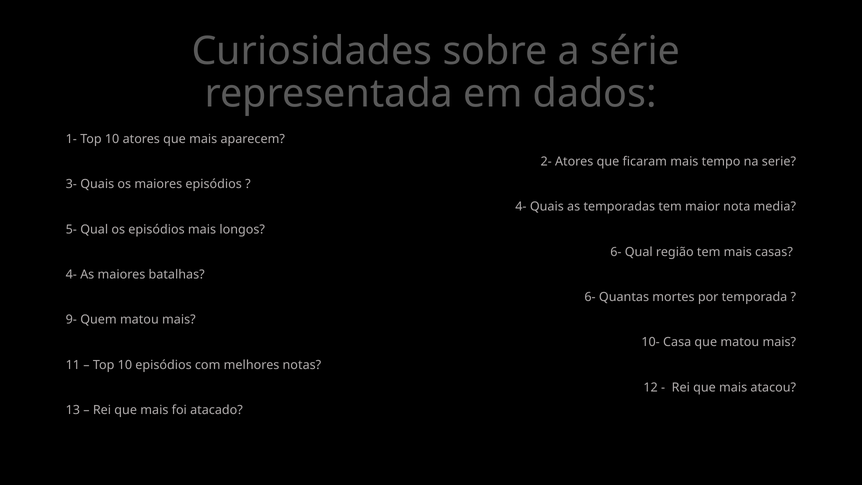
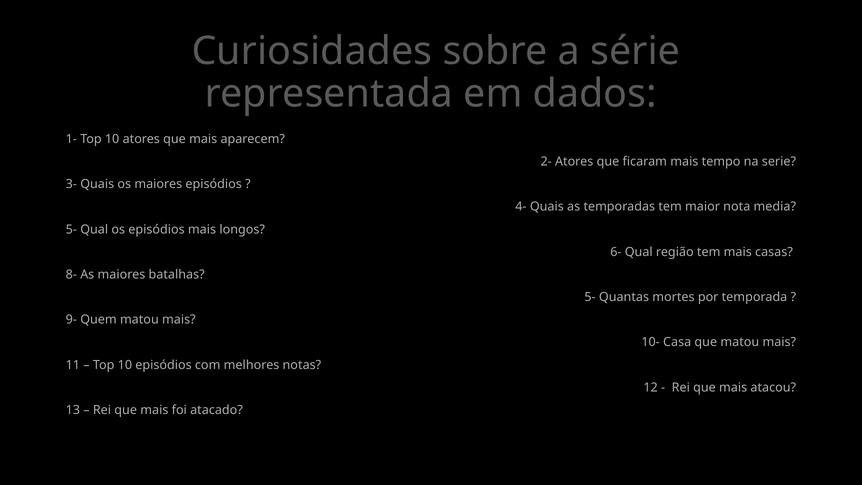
4- at (71, 274): 4- -> 8-
6- at (590, 297): 6- -> 5-
